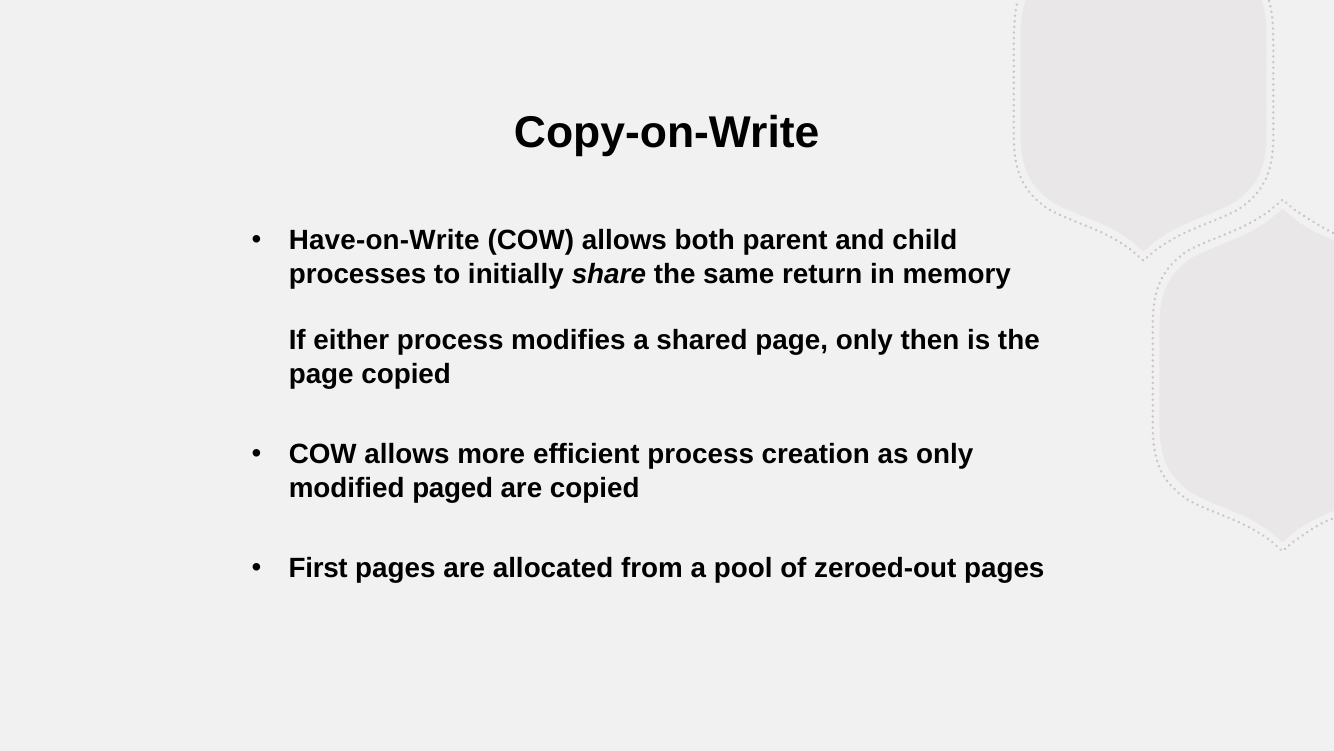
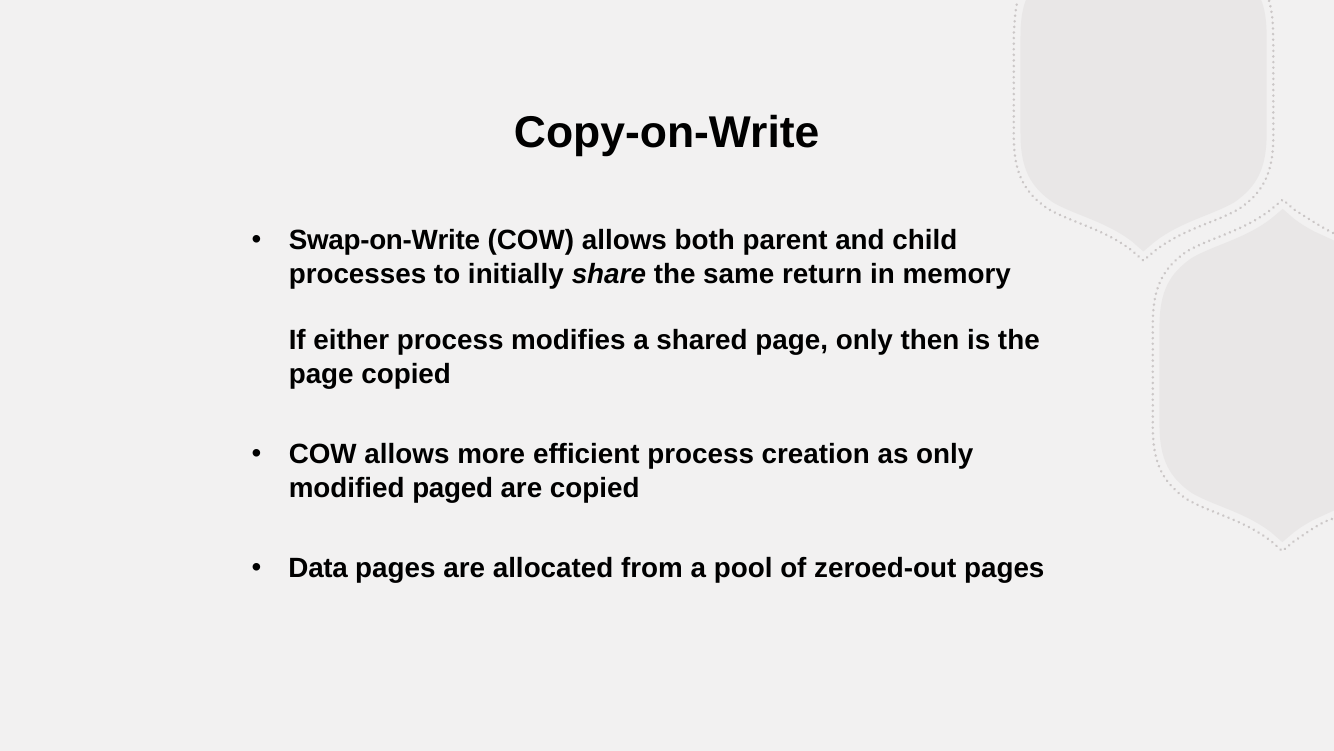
Have-on-Write: Have-on-Write -> Swap-on-Write
First: First -> Data
